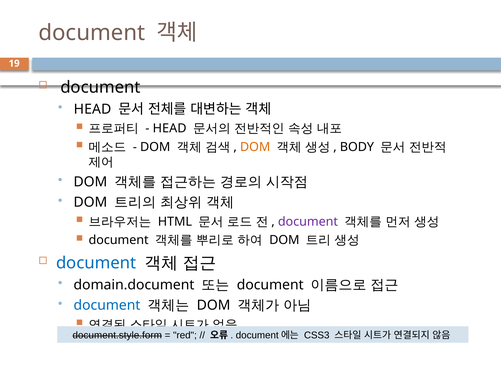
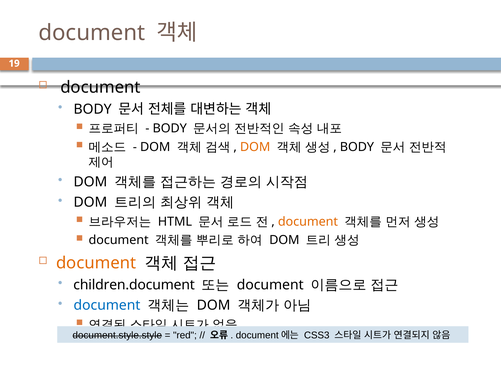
HEAD at (93, 109): HEAD -> BODY
HEAD at (170, 128): HEAD -> BODY
document at (308, 221) colour: purple -> orange
document at (96, 263) colour: blue -> orange
domain.document: domain.document -> children.document
document.style.form: document.style.form -> document.style.style
